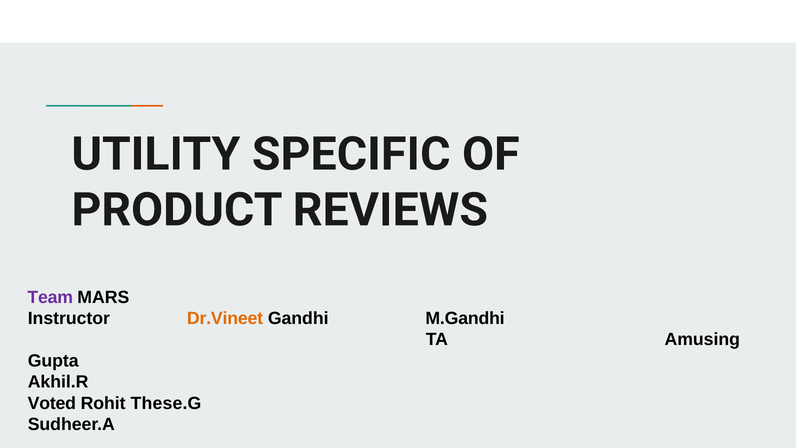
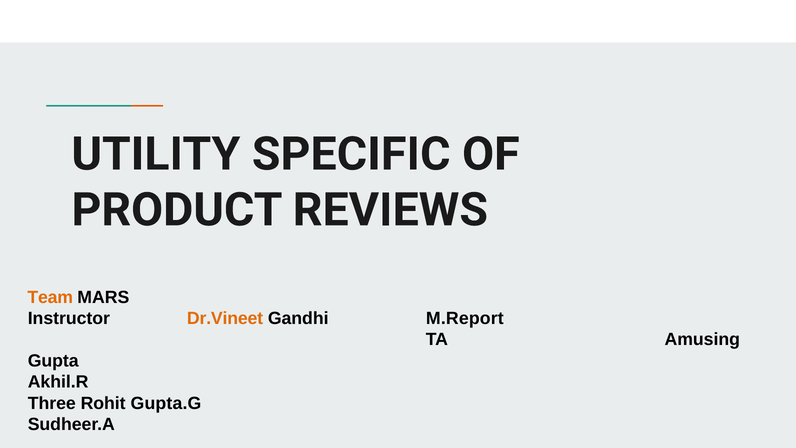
Team colour: purple -> orange
M.Gandhi: M.Gandhi -> M.Report
Voted: Voted -> Three
These.G: These.G -> Gupta.G
